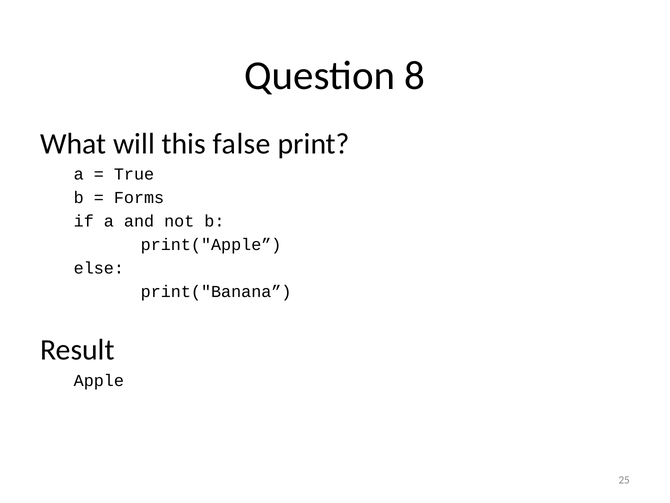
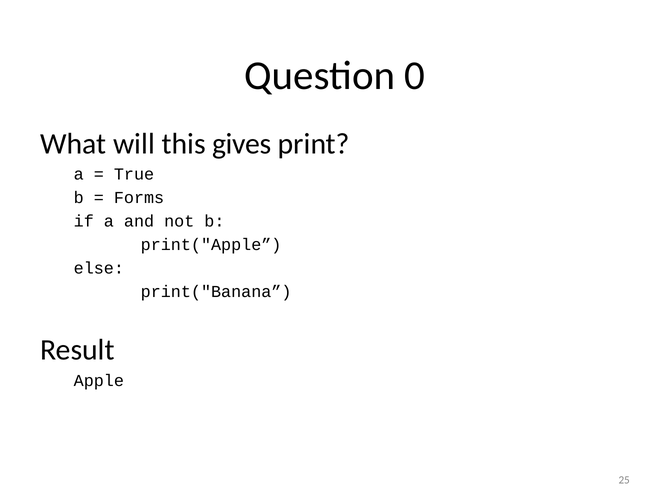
8: 8 -> 0
false: false -> gives
